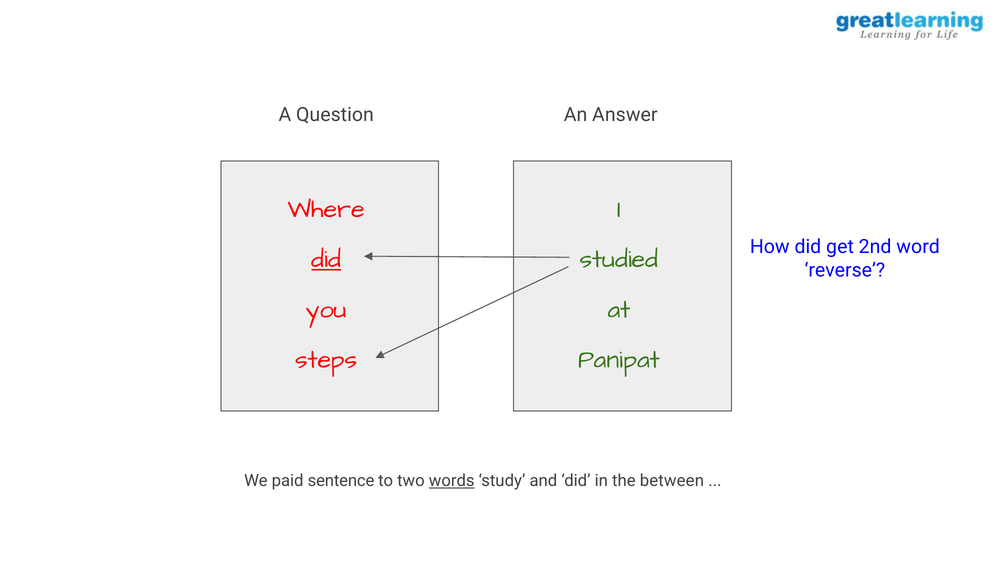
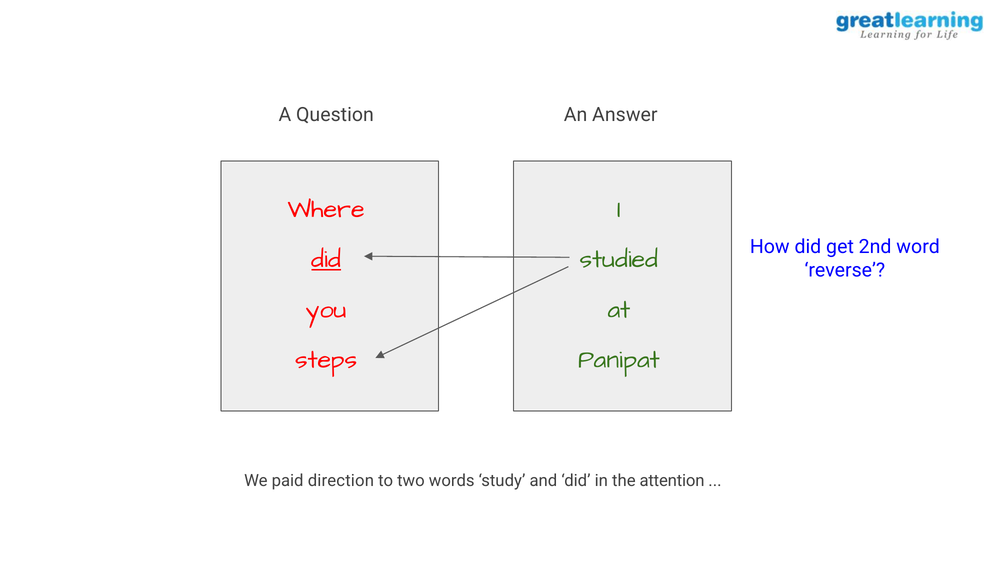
sentence: sentence -> direction
words underline: present -> none
between: between -> attention
